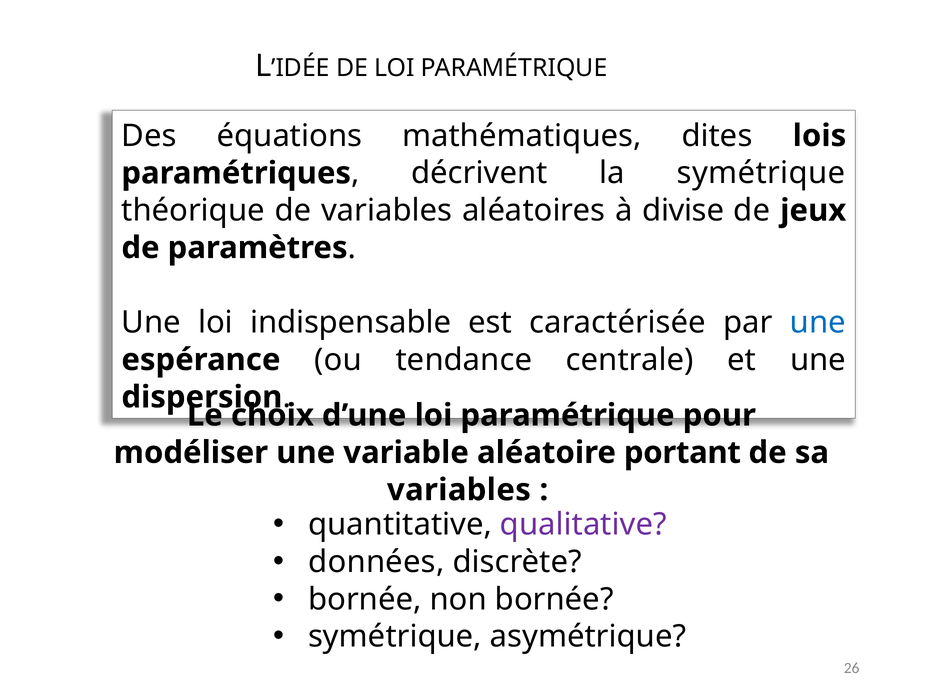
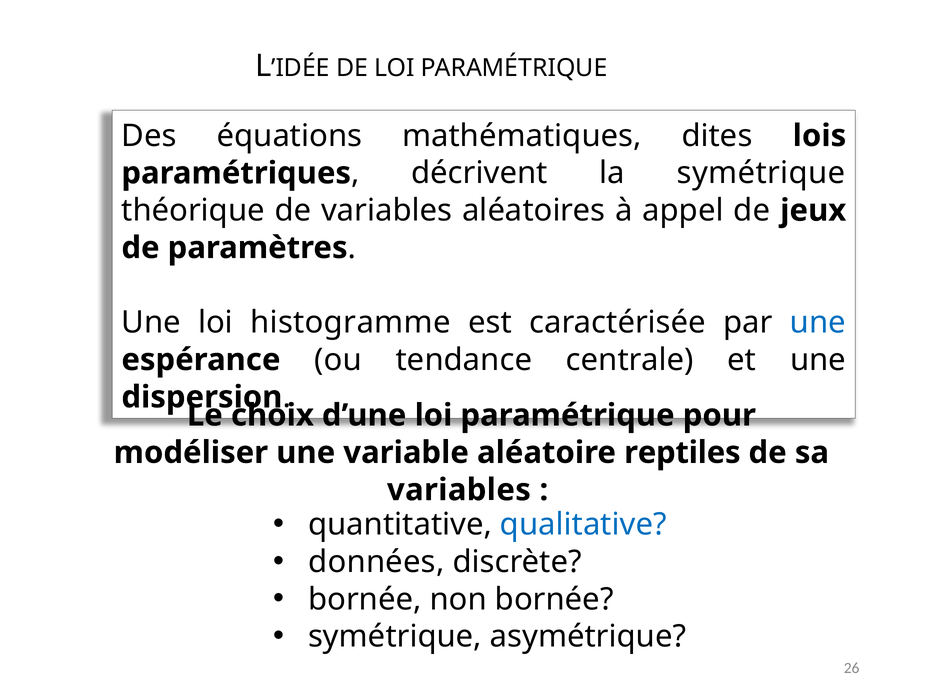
divise: divise -> appel
indispensable: indispensable -> histogramme
portant: portant -> reptiles
qualitative colour: purple -> blue
